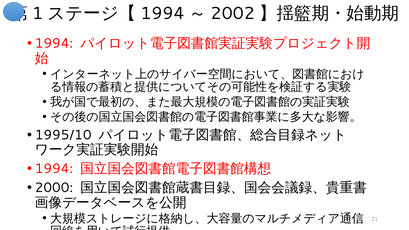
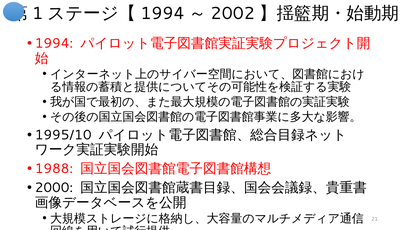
1994 at (54, 169): 1994 -> 1988
